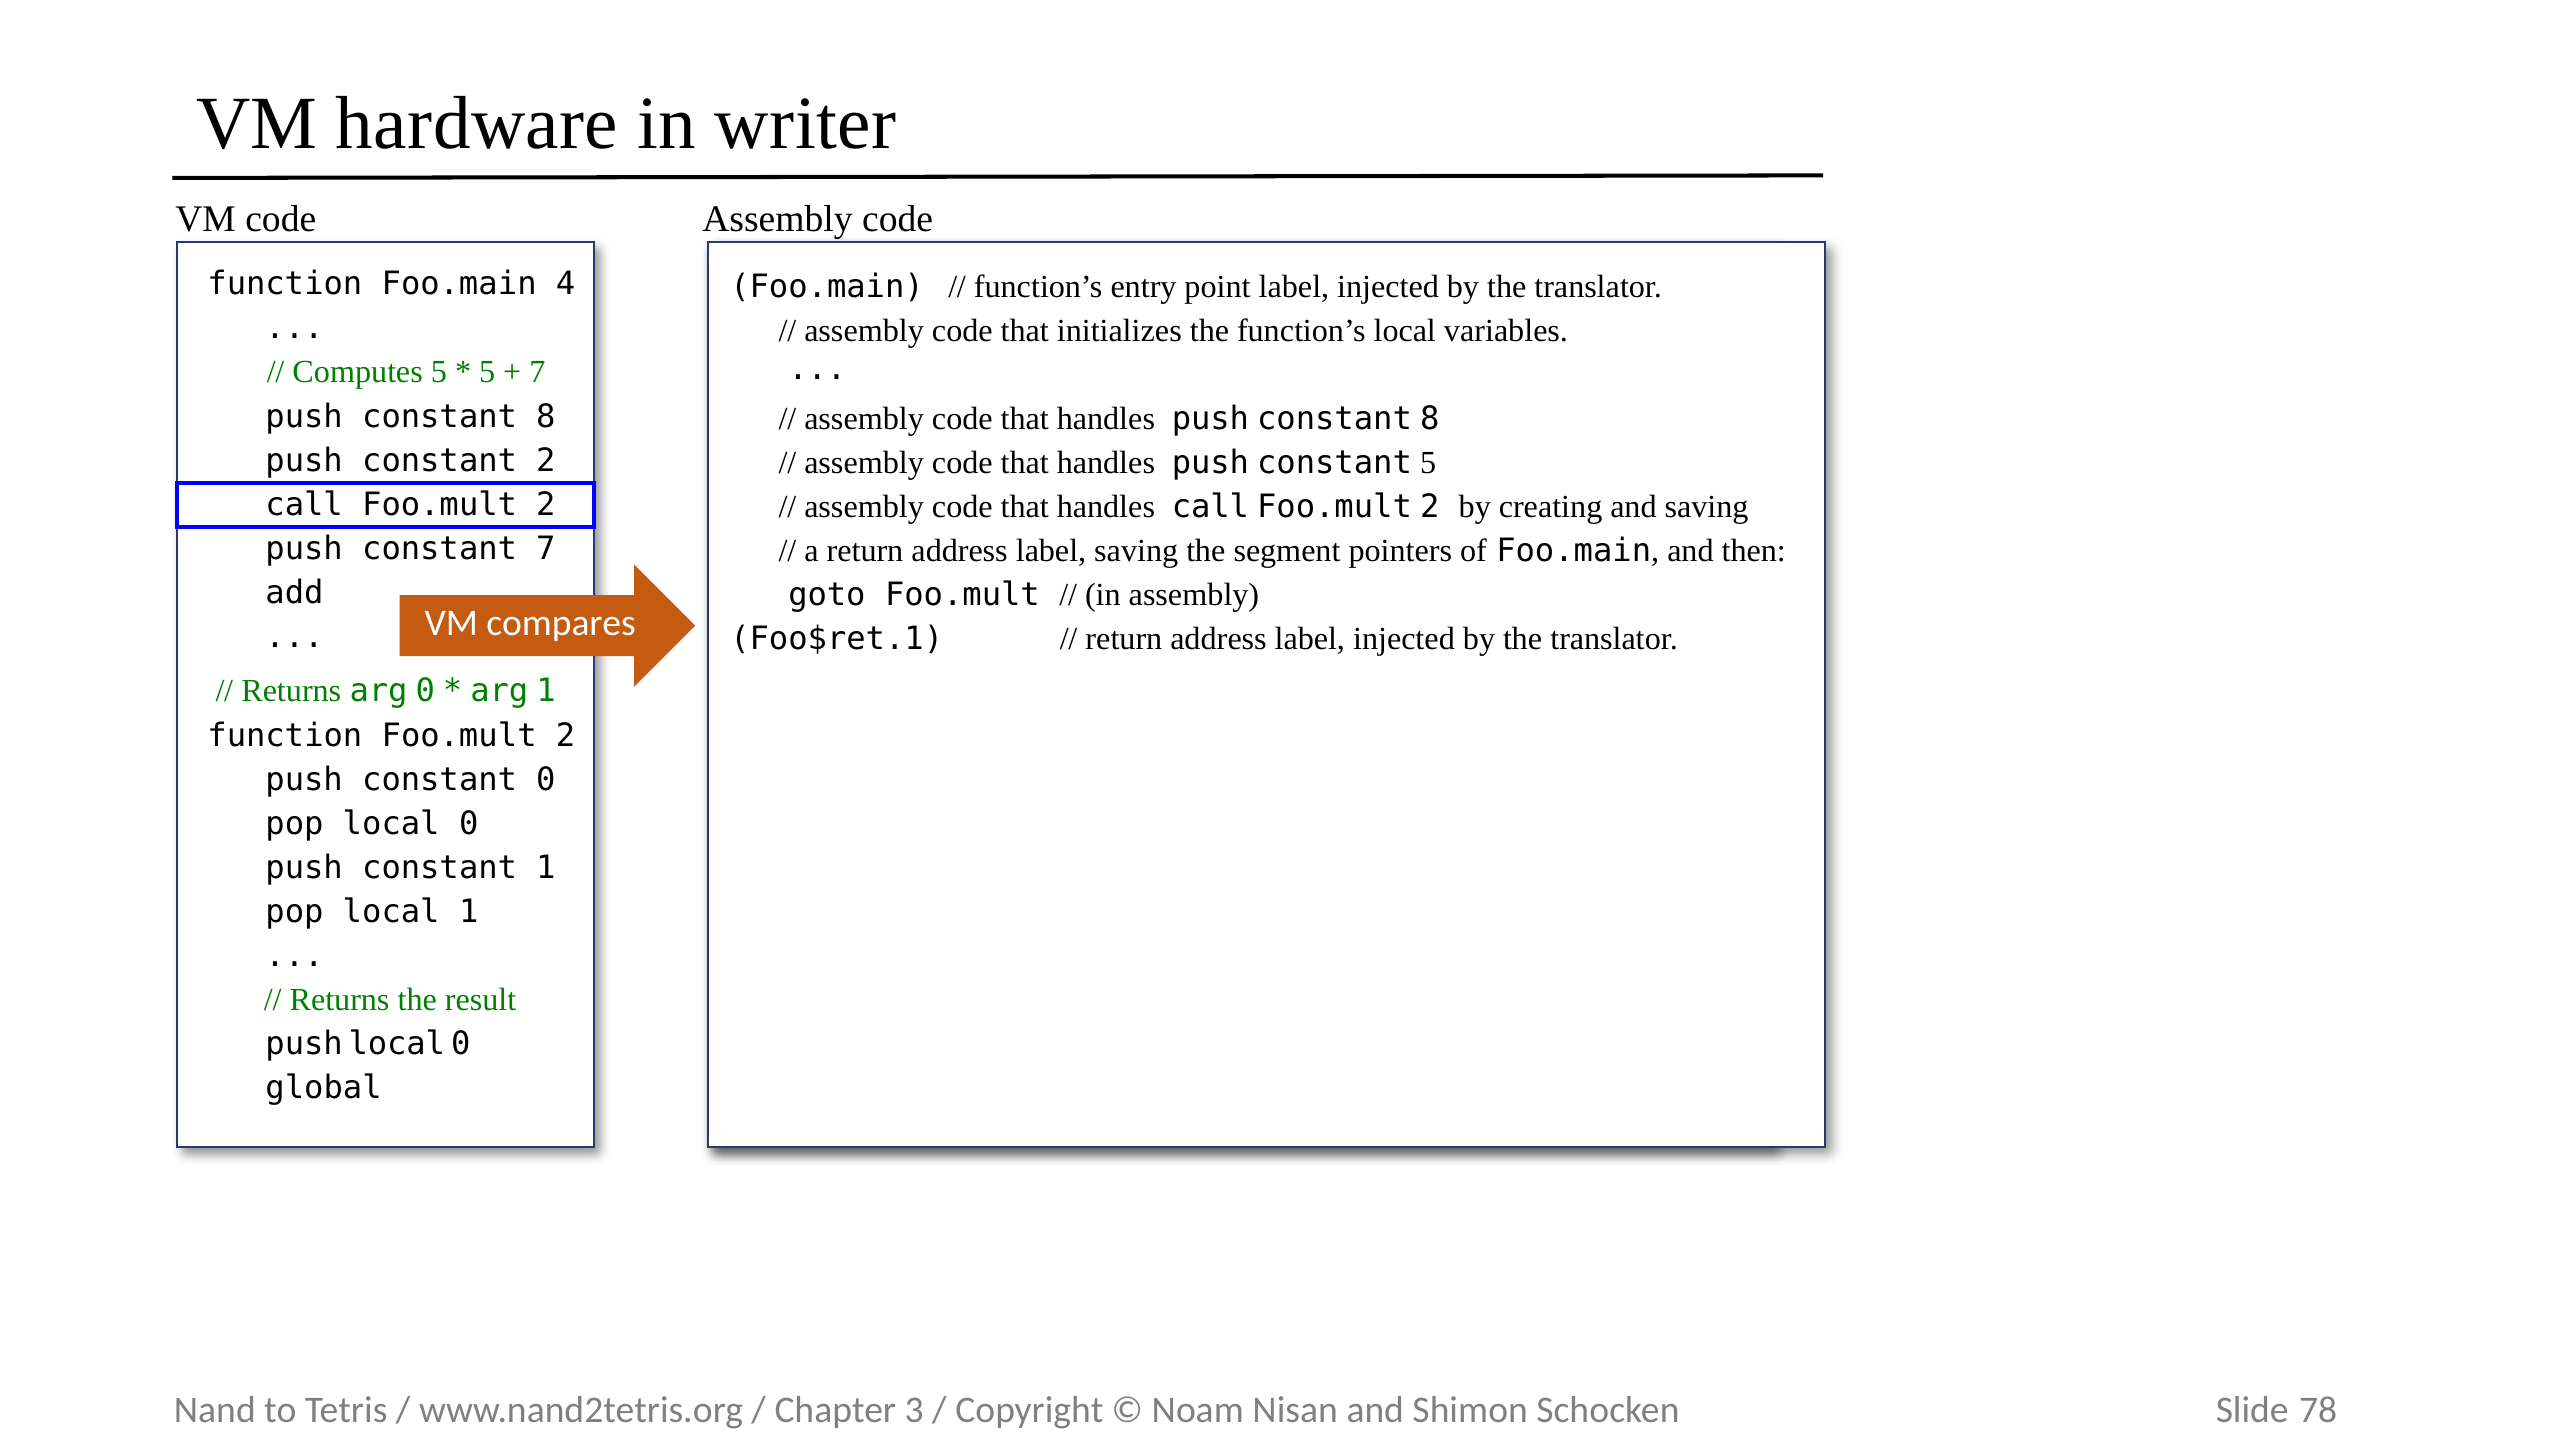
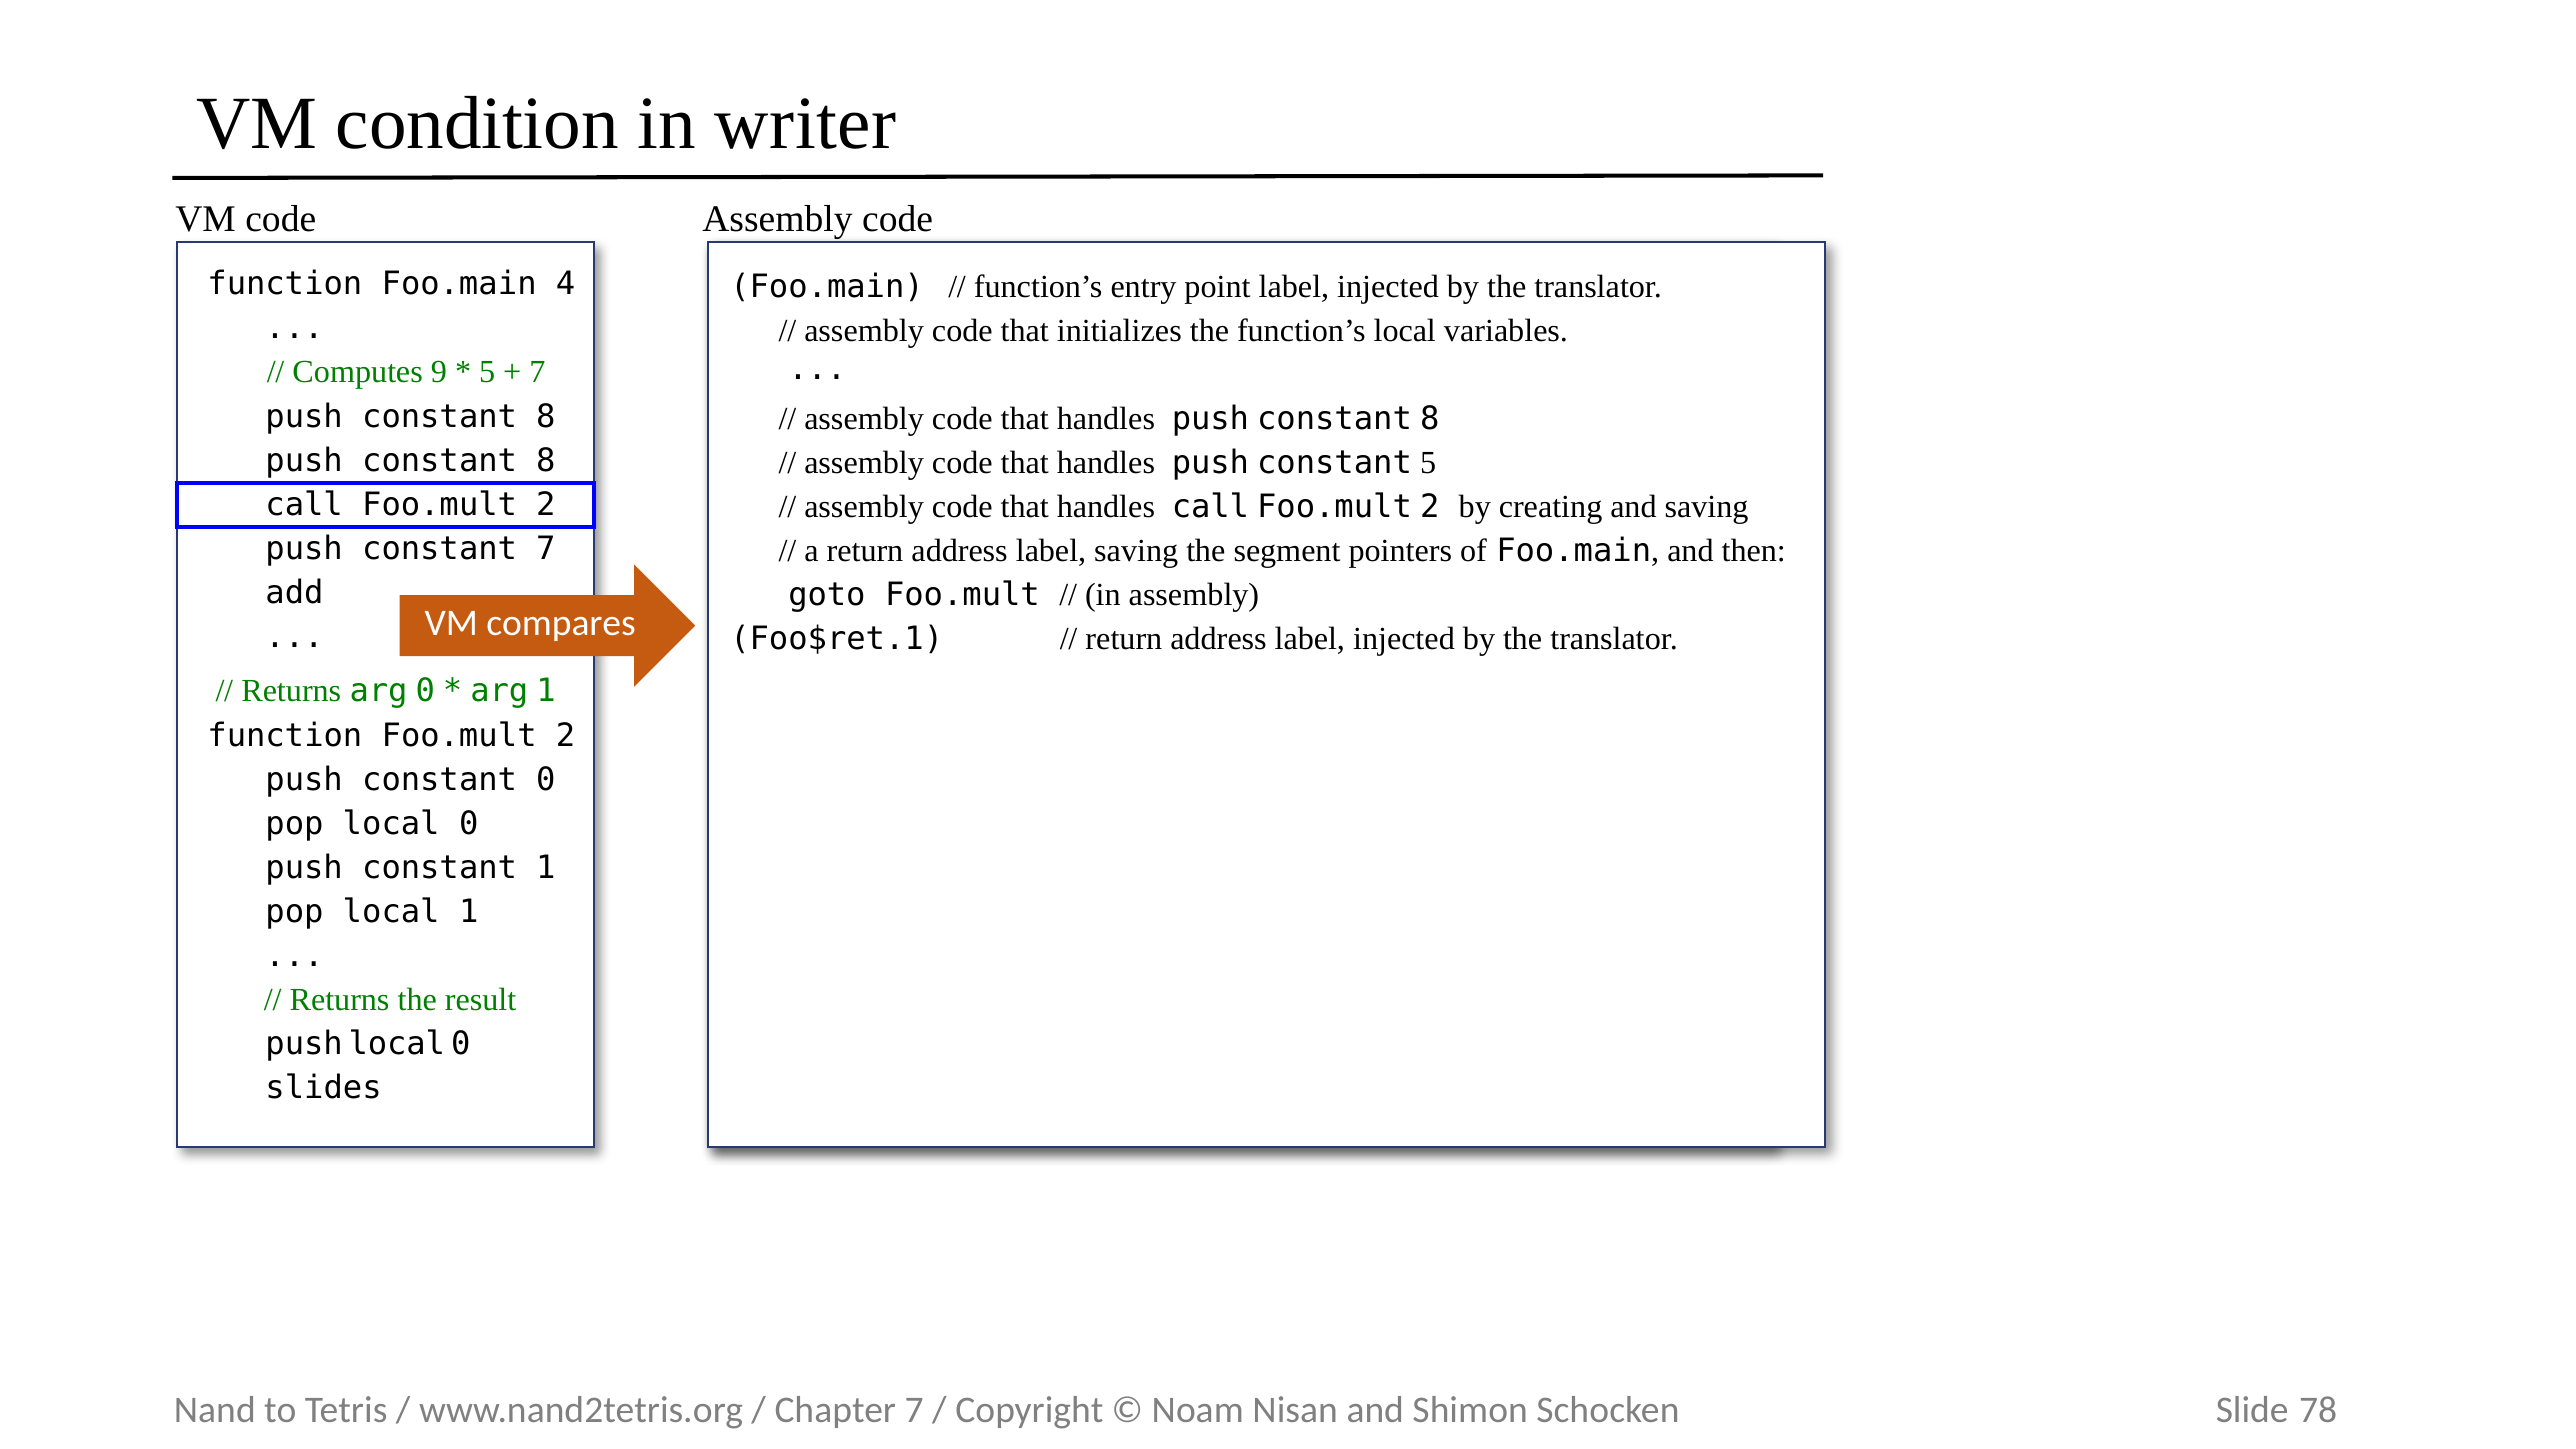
hardware: hardware -> condition
Computes 5: 5 -> 9
2 at (546, 460): 2 -> 8
global: global -> slides
3 at (914, 1410): 3 -> 7
